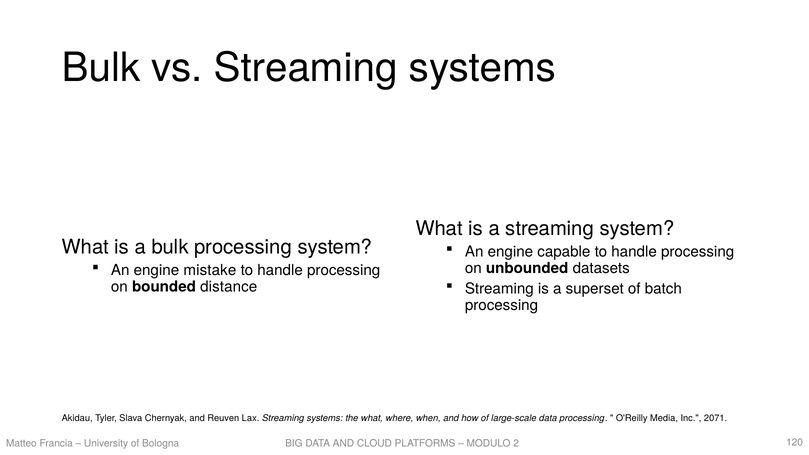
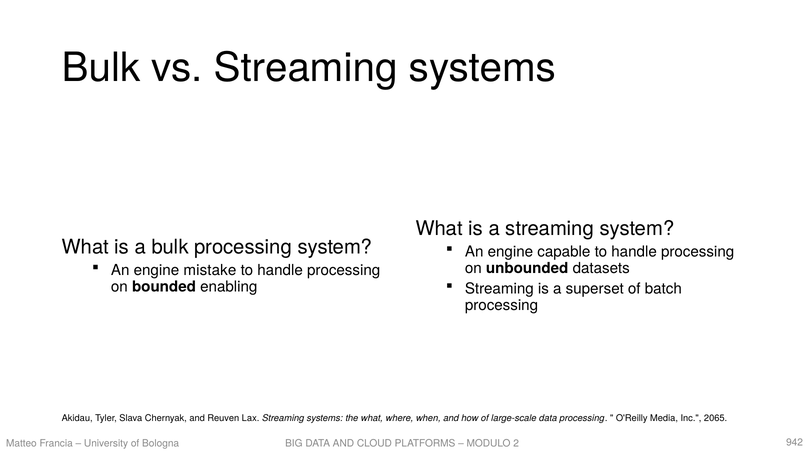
distance: distance -> enabling
2071: 2071 -> 2065
120: 120 -> 942
